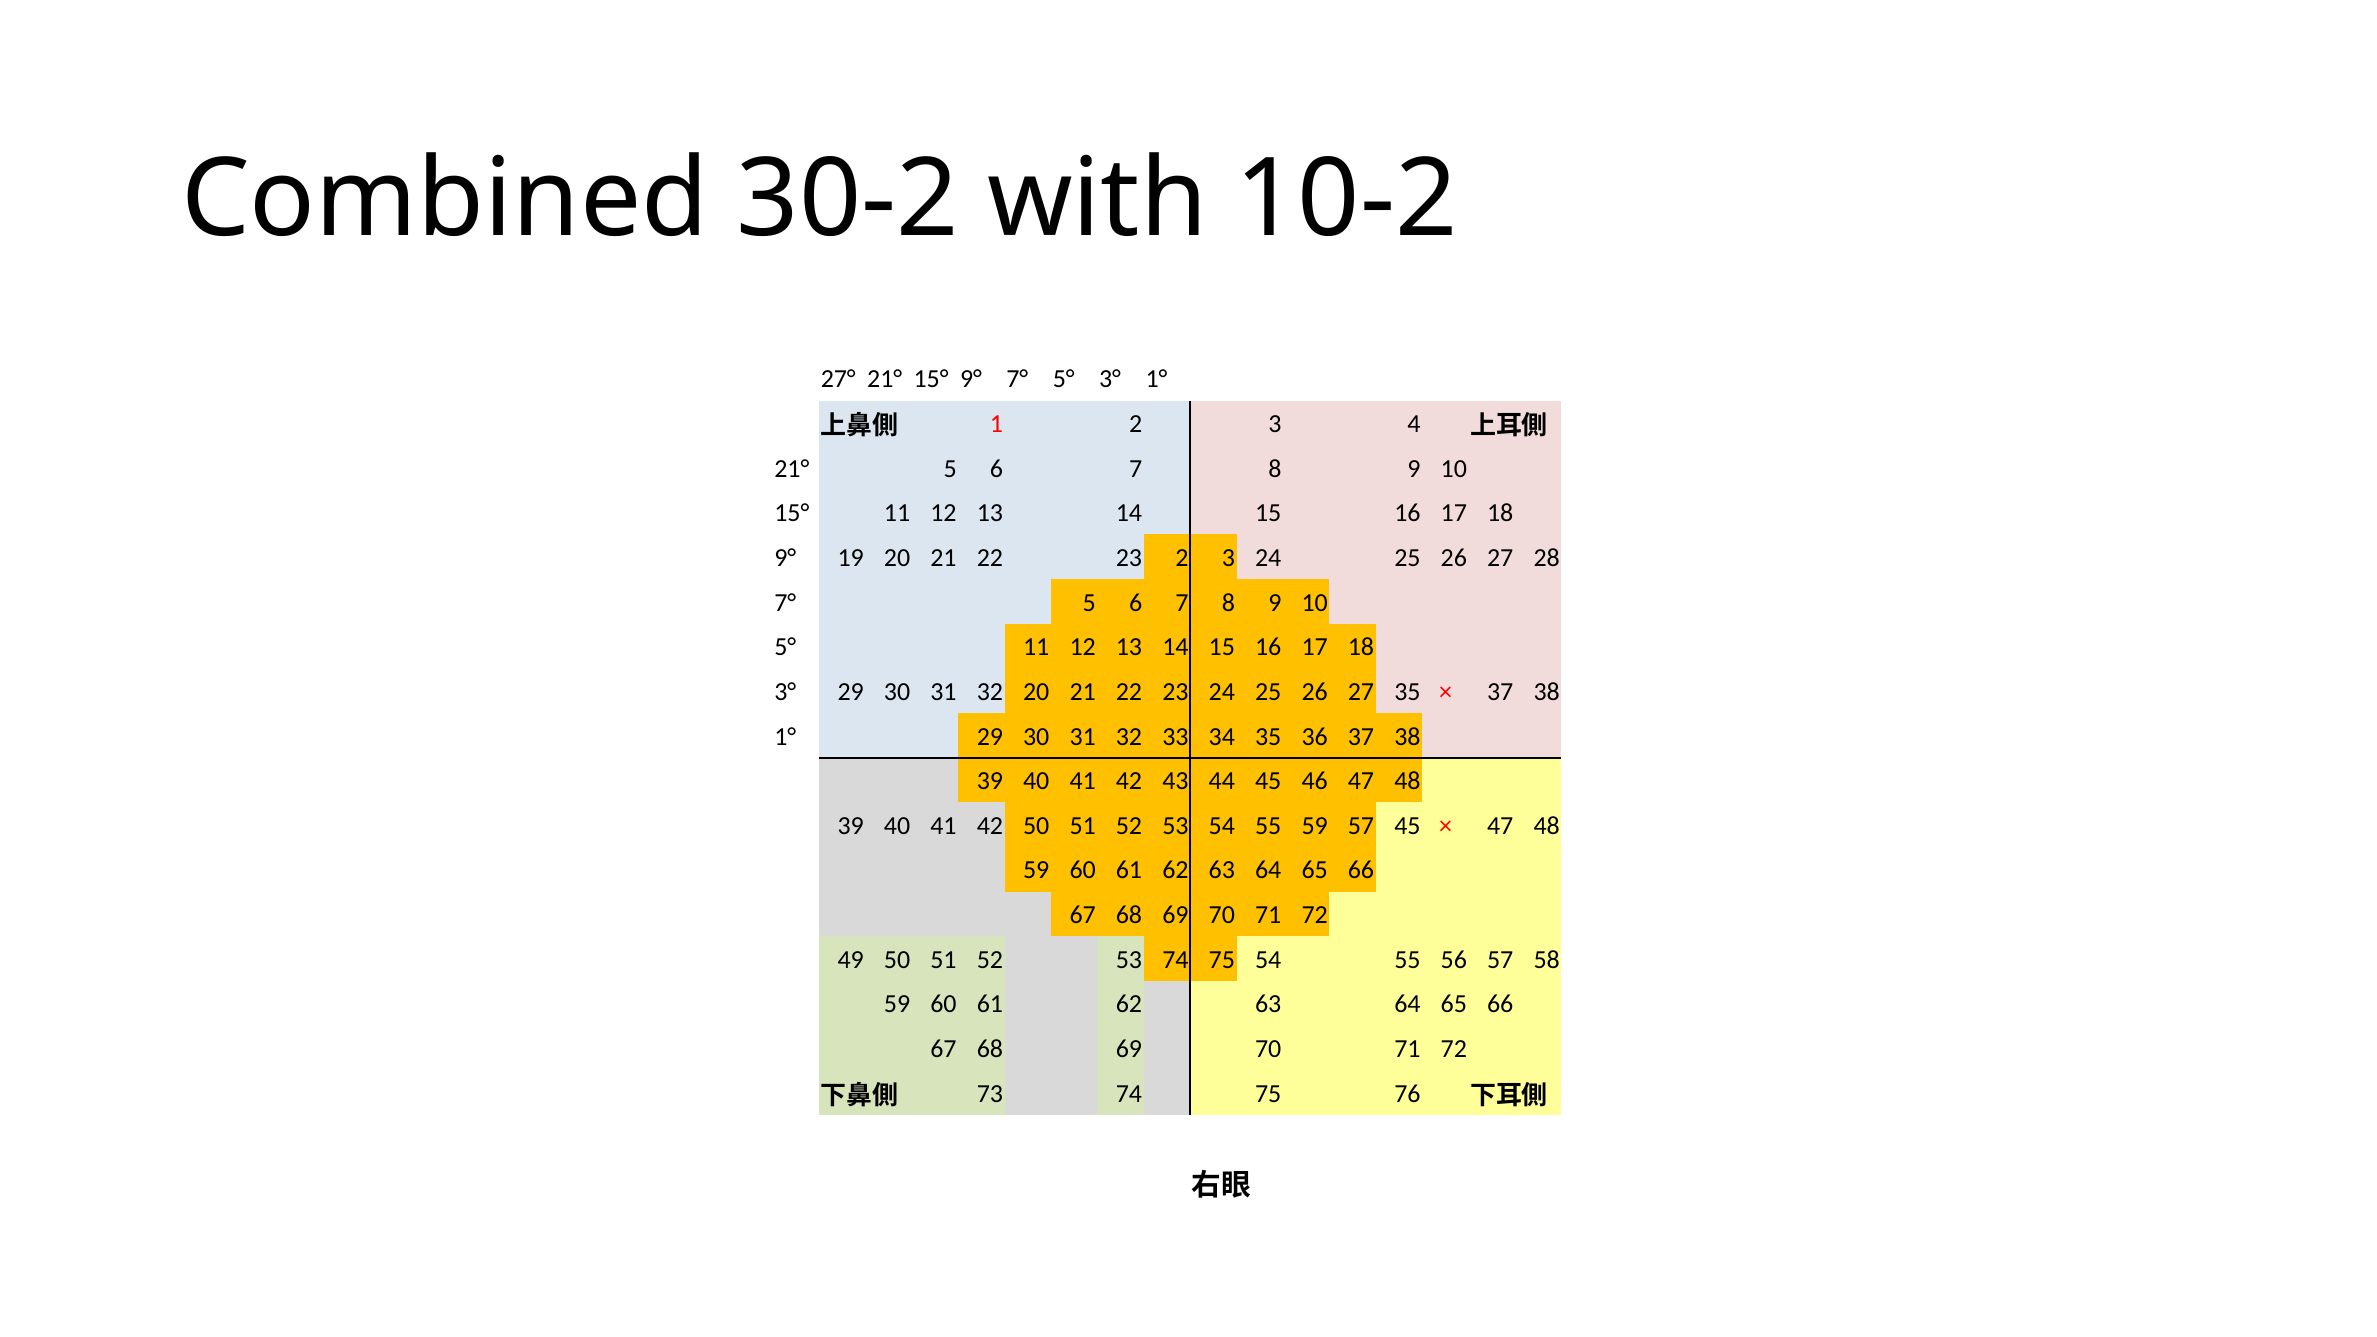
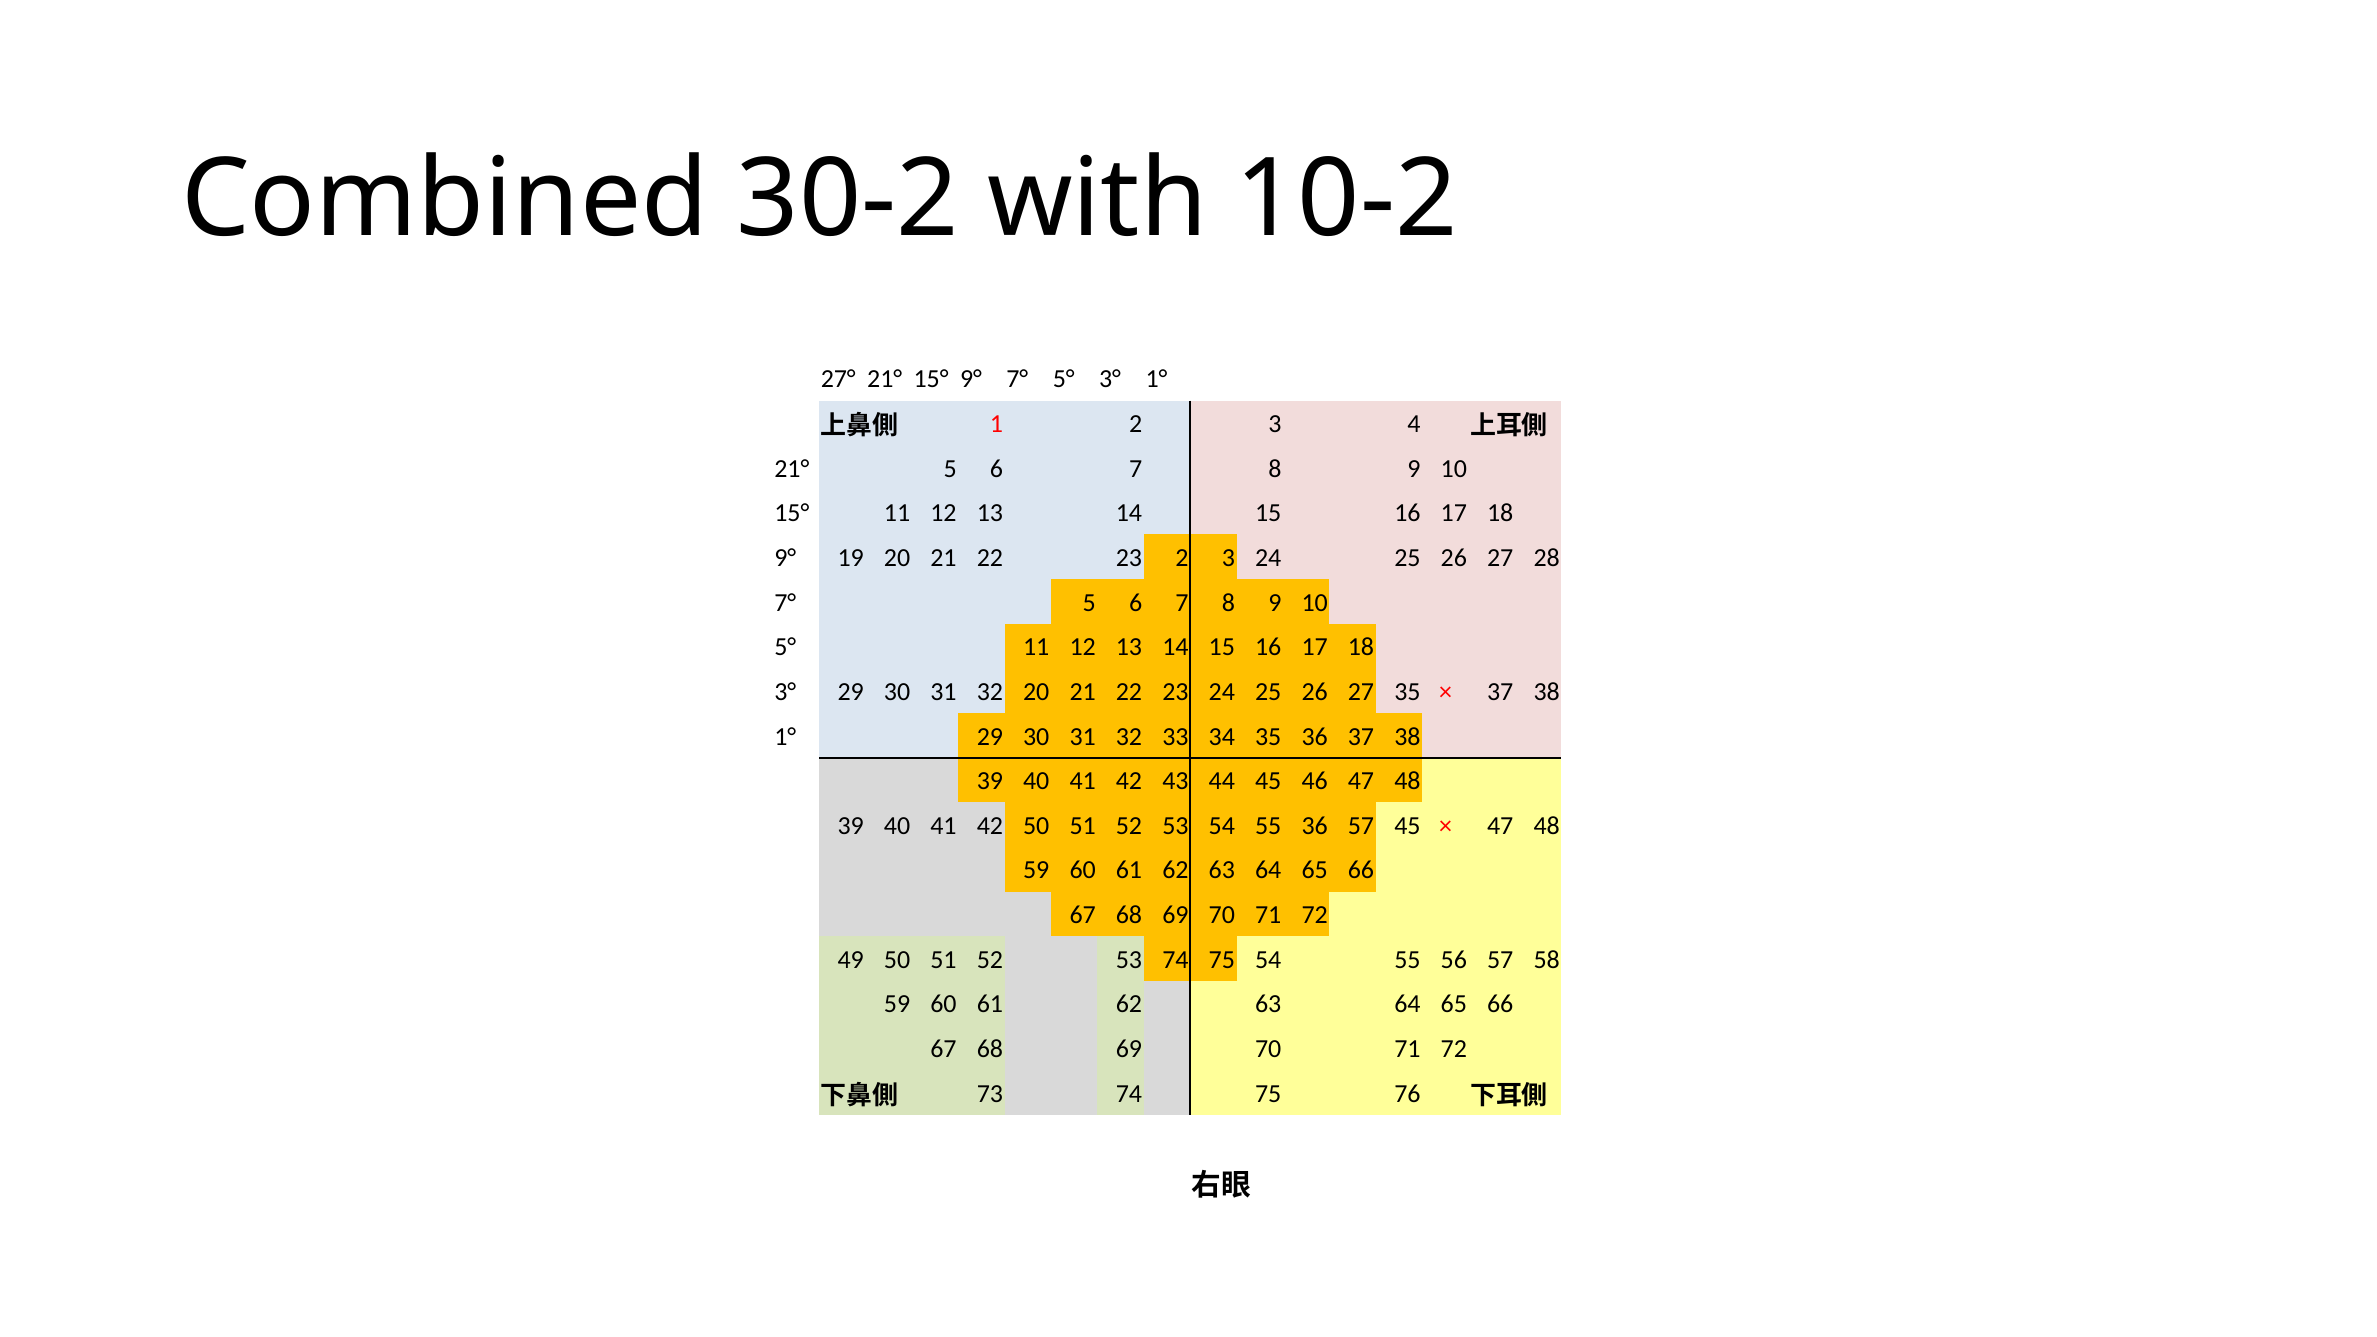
55 59: 59 -> 36
